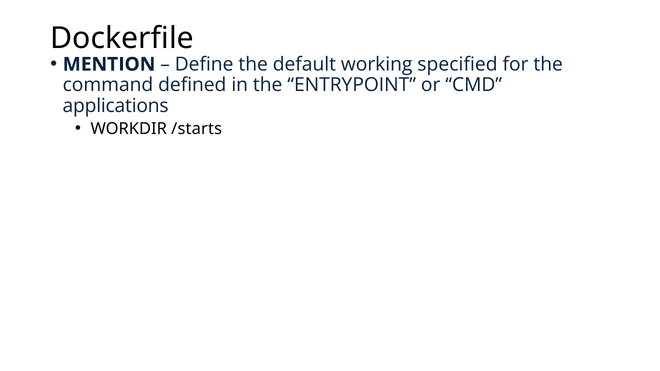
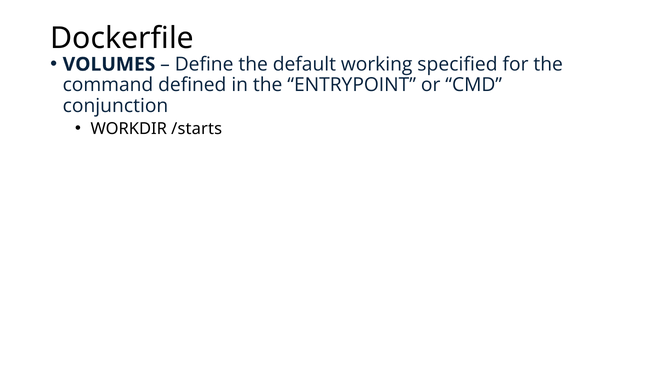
MENTION: MENTION -> VOLUMES
applications: applications -> conjunction
